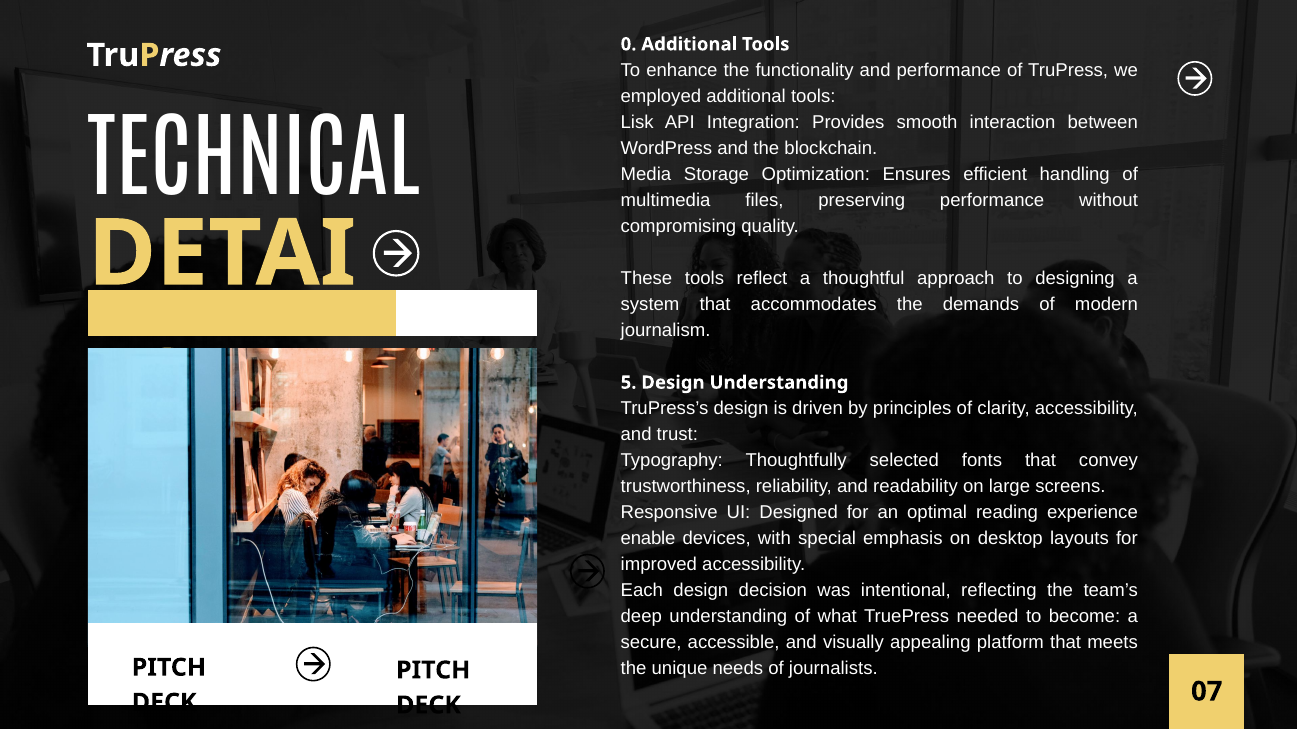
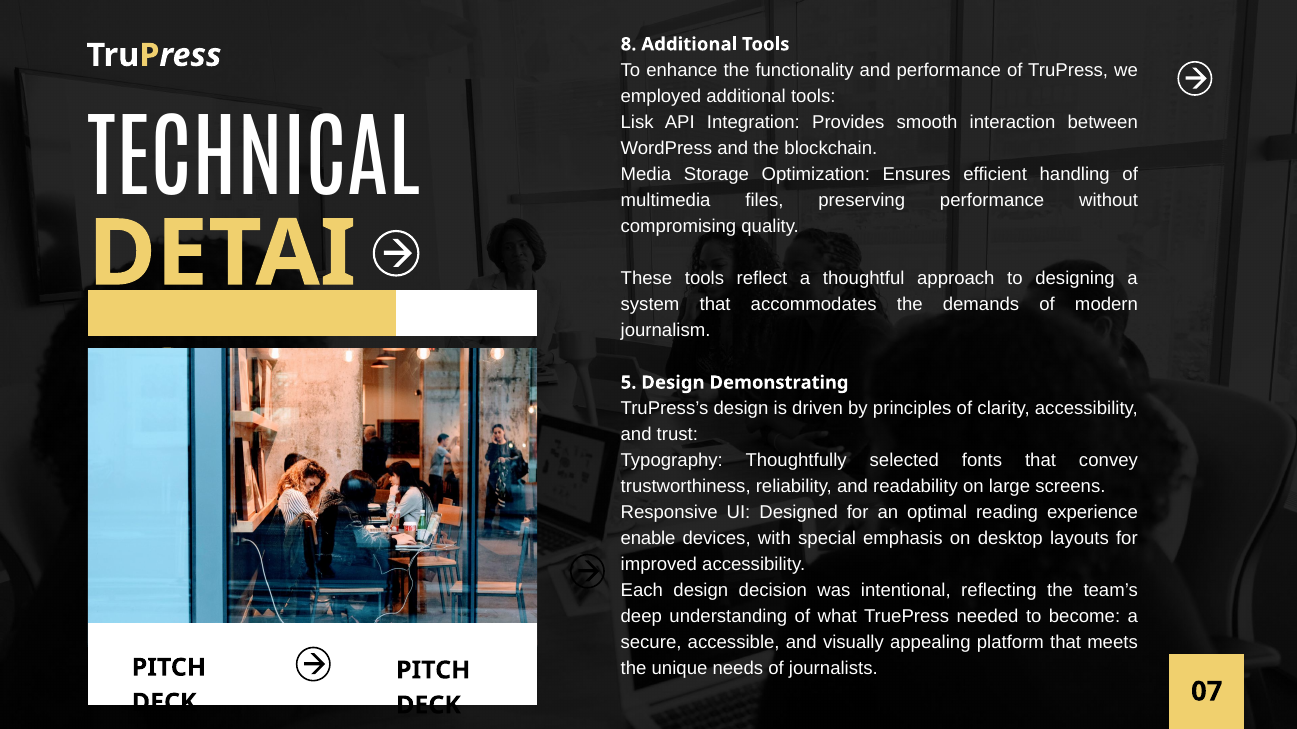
0: 0 -> 8
Design Understanding: Understanding -> Demonstrating
